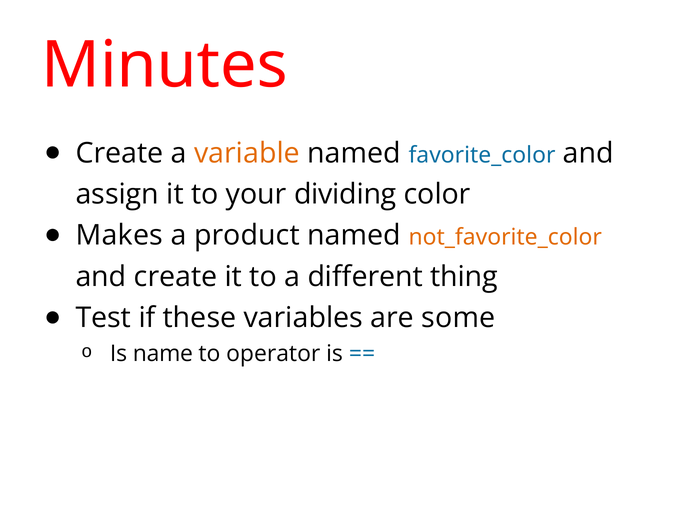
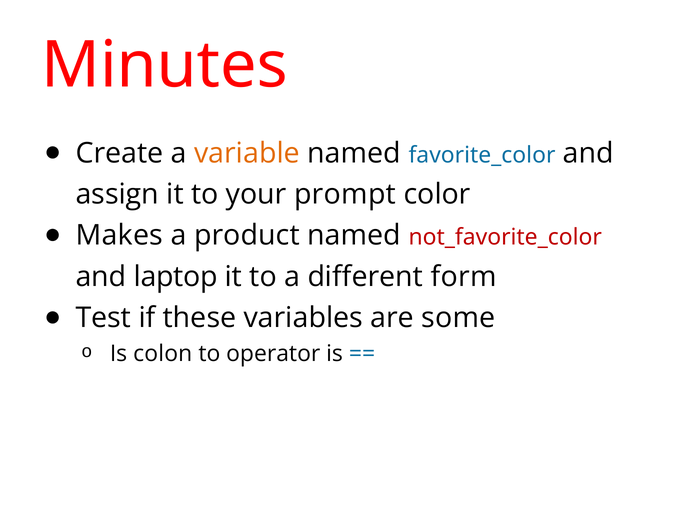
dividing: dividing -> prompt
not_favorite_color colour: orange -> red
and create: create -> laptop
thing: thing -> form
name: name -> colon
